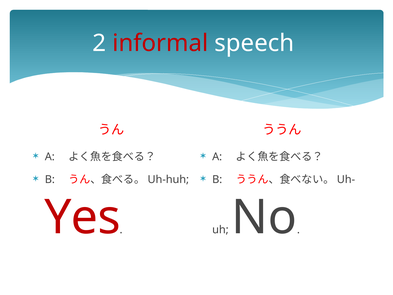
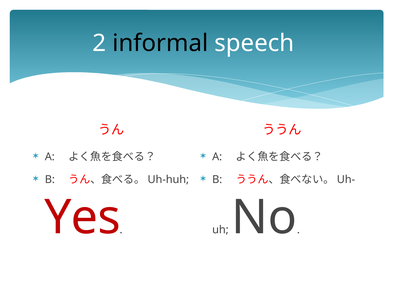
informal colour: red -> black
